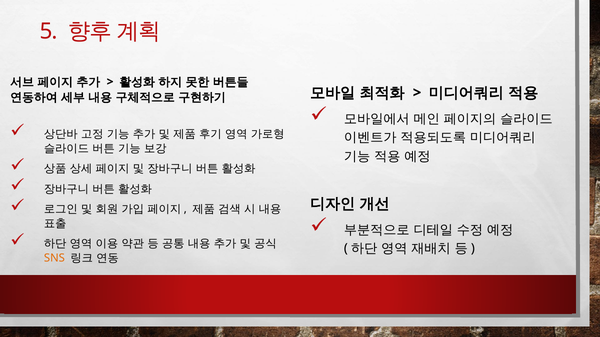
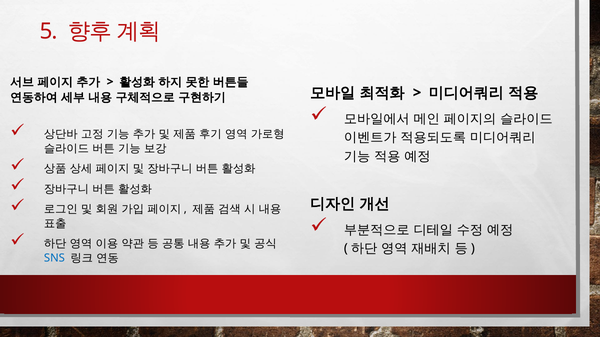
SNS colour: orange -> blue
